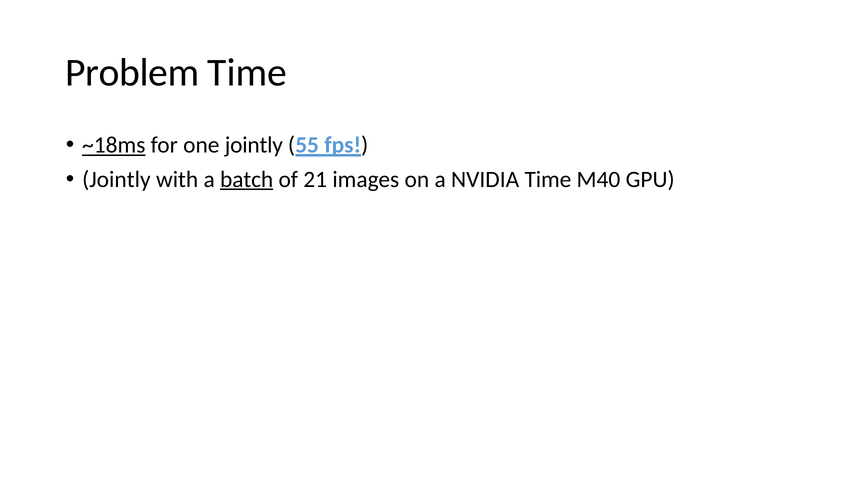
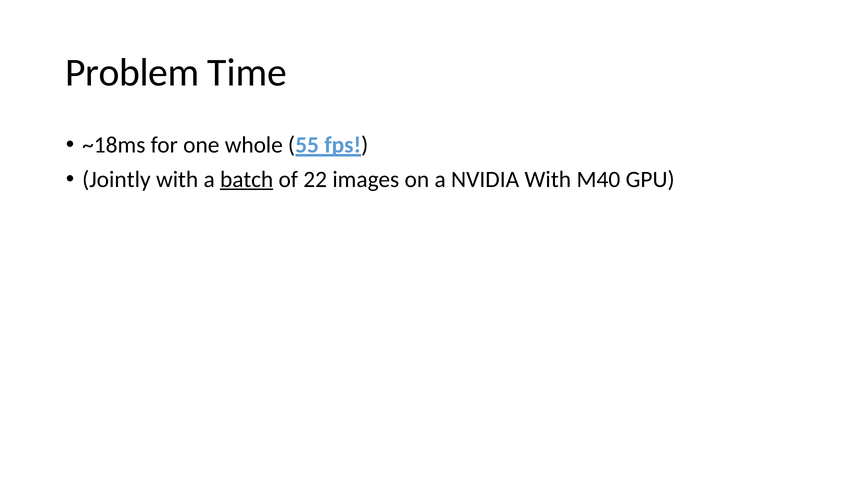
~18ms underline: present -> none
one jointly: jointly -> whole
21: 21 -> 22
NVIDIA Time: Time -> With
